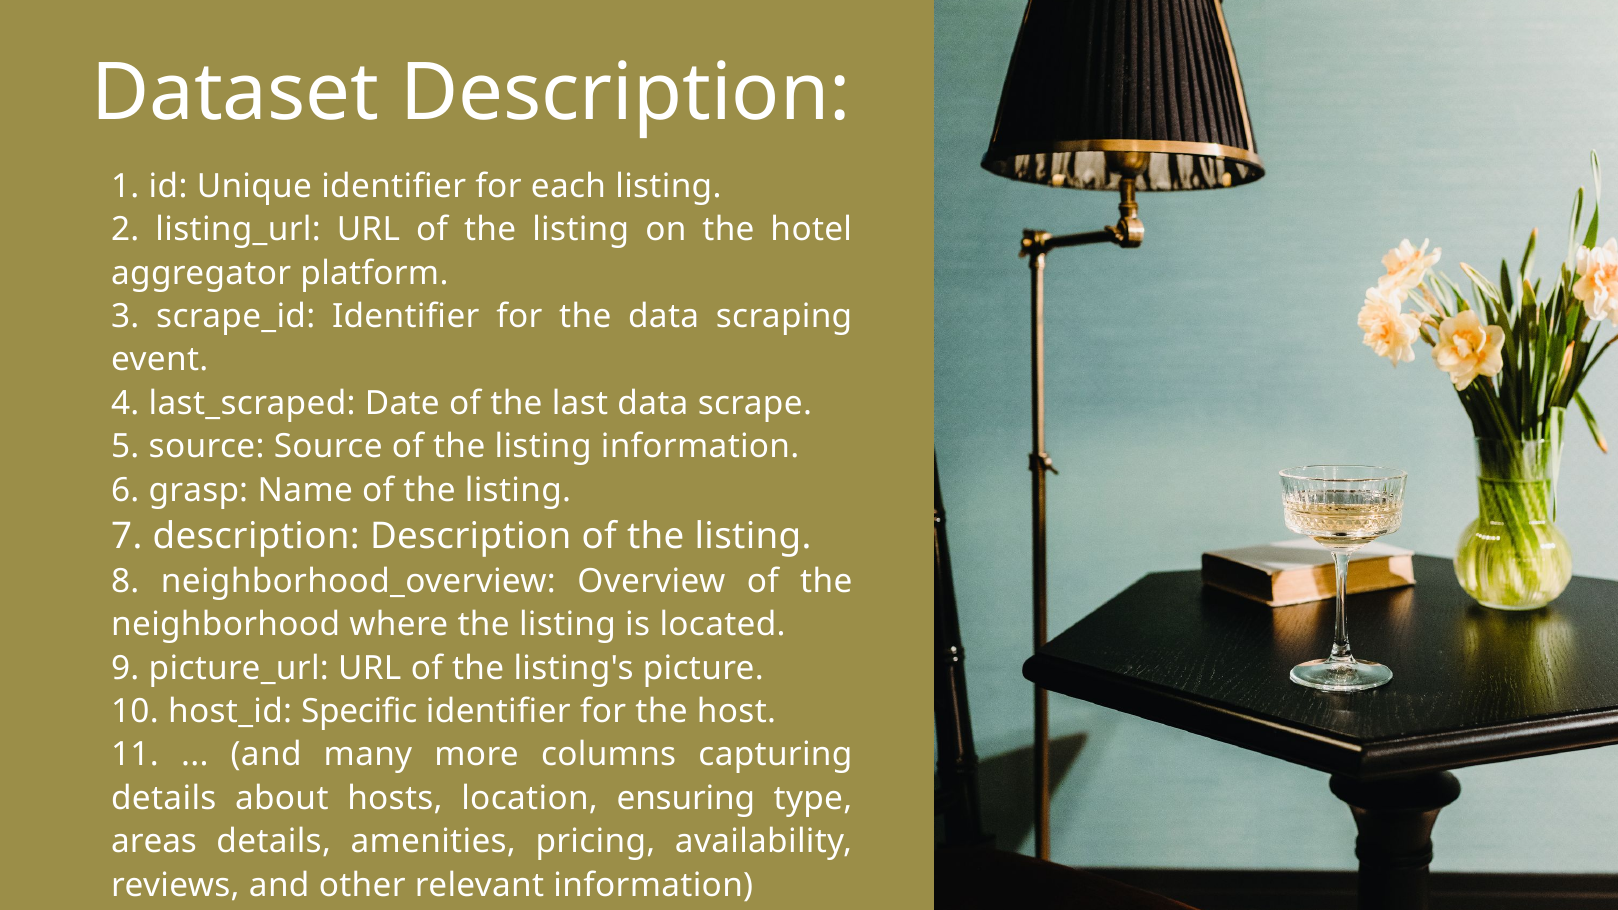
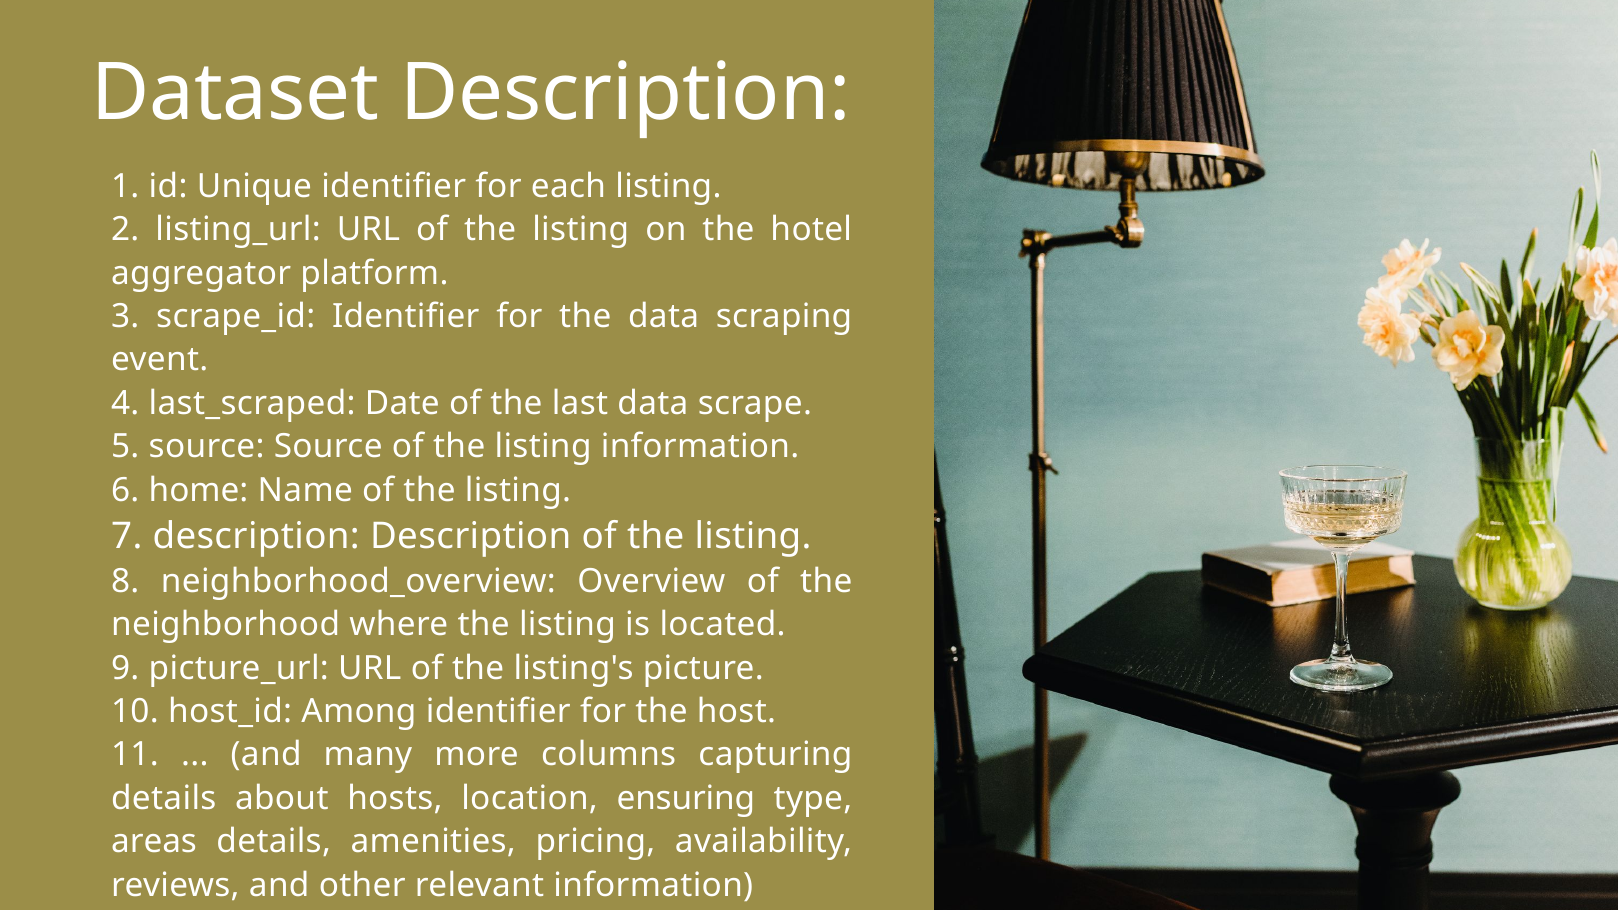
grasp: grasp -> home
Specific: Specific -> Among
